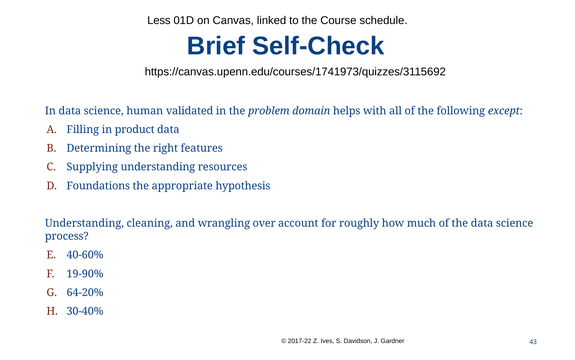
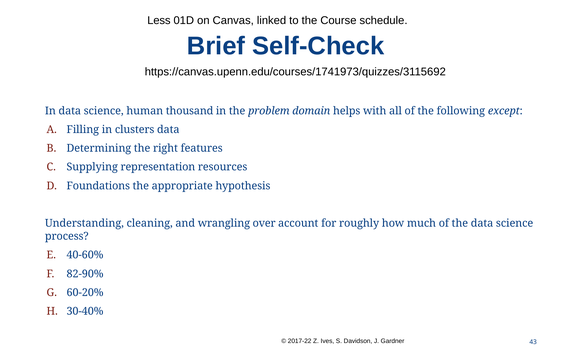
validated: validated -> thousand
product: product -> clusters
Supplying understanding: understanding -> representation
19-90%: 19-90% -> 82-90%
64-20%: 64-20% -> 60-20%
